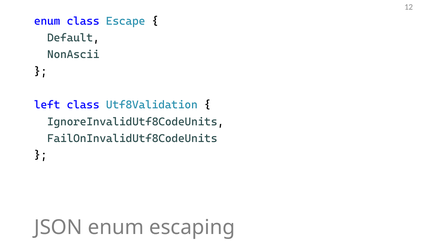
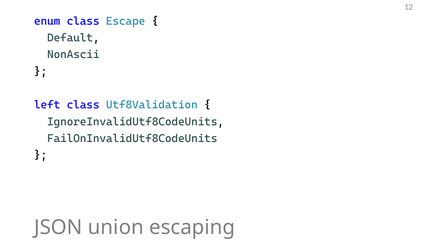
JSON enum: enum -> union
